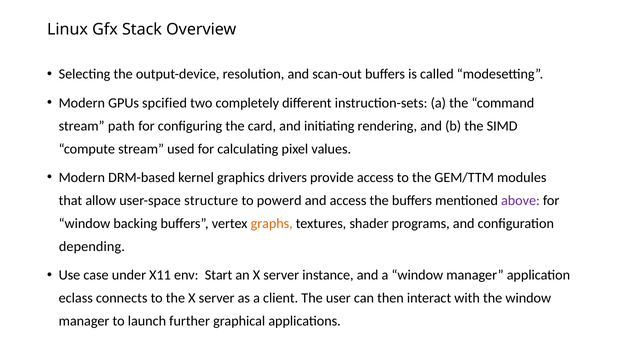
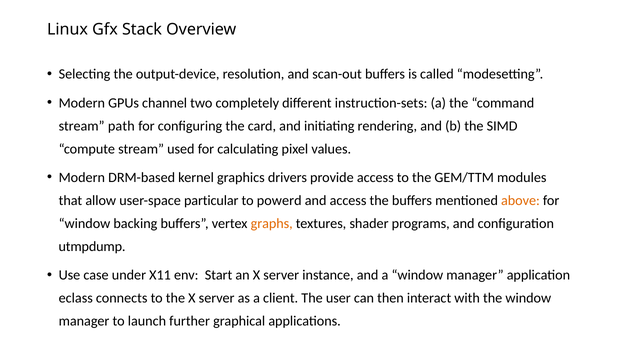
spcified: spcified -> channel
structure: structure -> particular
above colour: purple -> orange
depending: depending -> utmpdump
